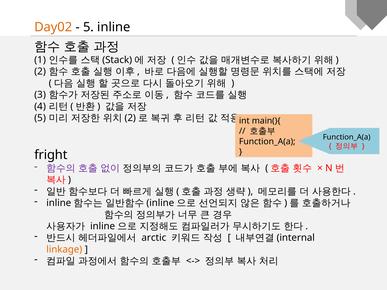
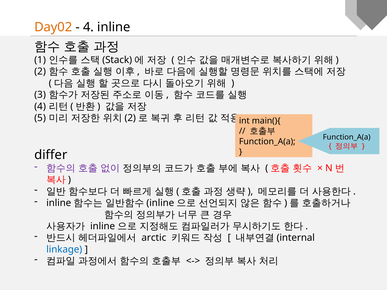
5 at (88, 27): 5 -> 4
fright: fright -> differ
linkage colour: orange -> blue
